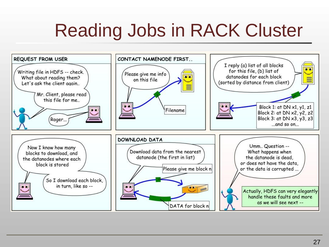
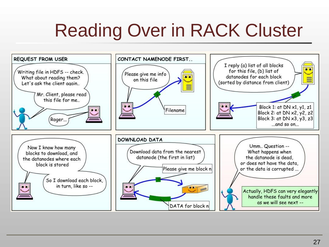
Jobs: Jobs -> Over
